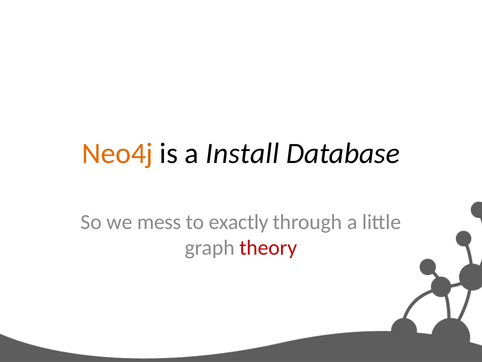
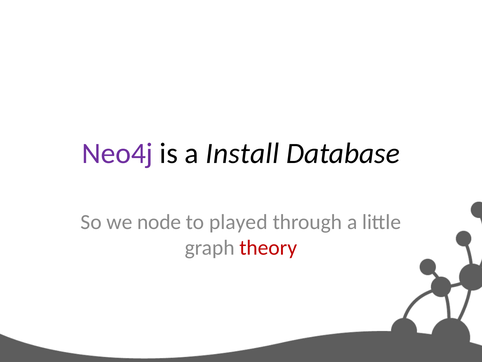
Neo4j colour: orange -> purple
mess: mess -> node
exactly: exactly -> played
